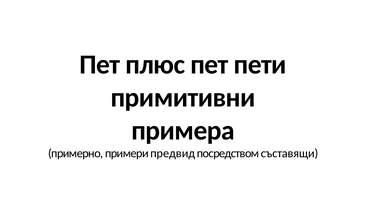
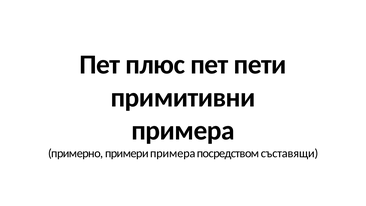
примери предвид: предвид -> примера
